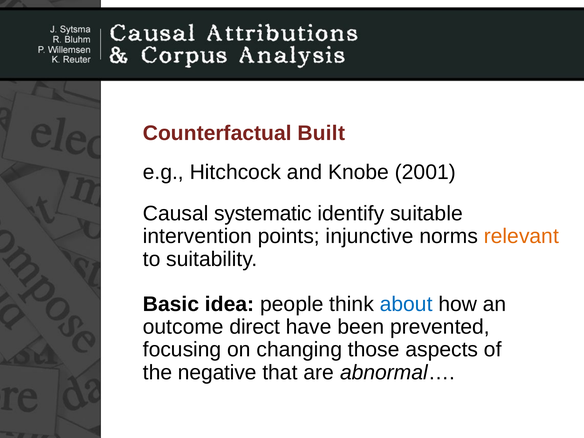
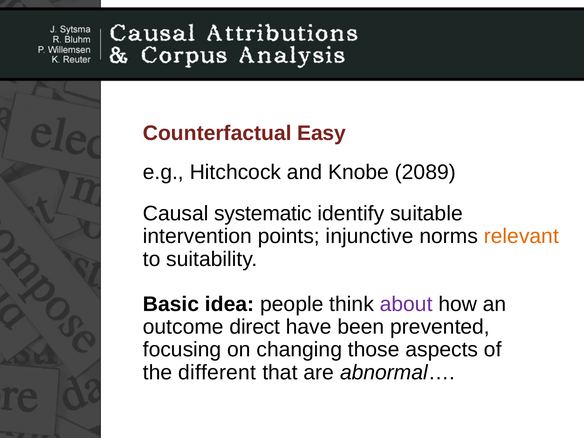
Built: Built -> Easy
2001: 2001 -> 2089
about colour: blue -> purple
negative: negative -> different
